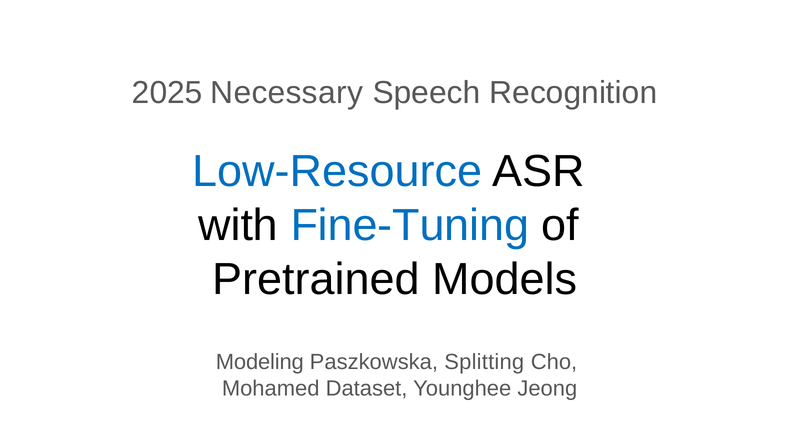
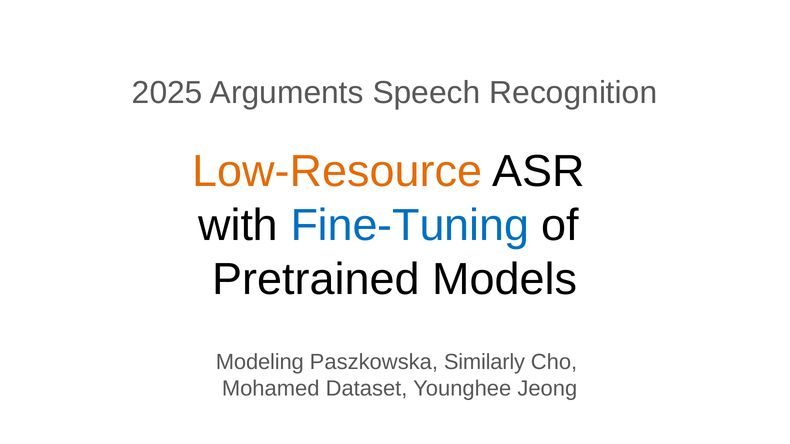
Necessary: Necessary -> Arguments
Low-Resource colour: blue -> orange
Splitting: Splitting -> Similarly
